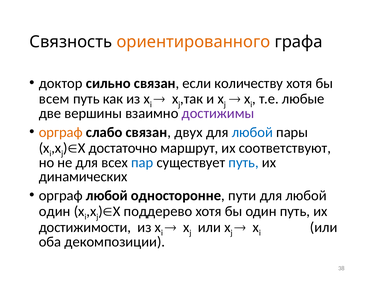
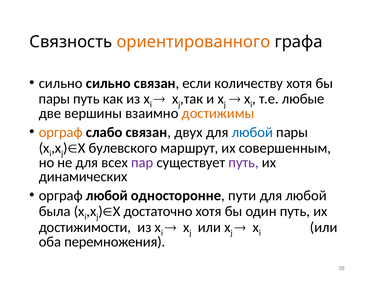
доктор at (61, 83): доктор -> сильно
всем at (54, 99): всем -> пары
достижимы colour: purple -> orange
достаточно: достаточно -> булевского
соответствуют: соответствуют -> совершенным
пар colour: blue -> purple
путь at (244, 162) colour: blue -> purple
один at (55, 211): один -> была
поддерево: поддерево -> достаточно
декомпозиции: декомпозиции -> перемножения
